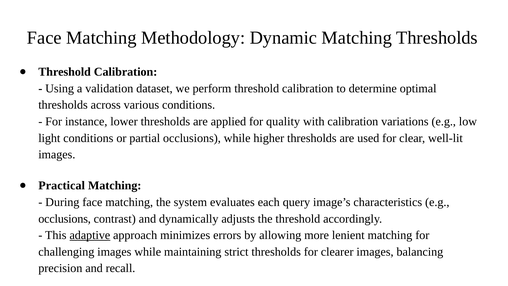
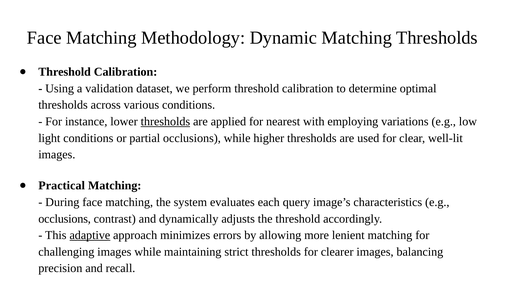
thresholds at (165, 121) underline: none -> present
quality: quality -> nearest
with calibration: calibration -> employing
